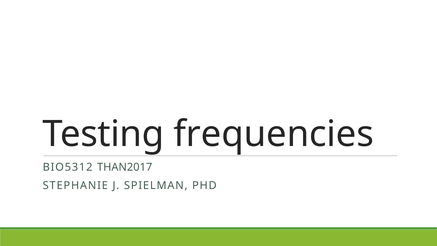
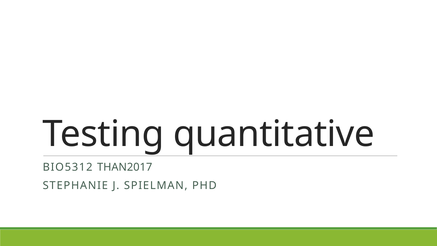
frequencies: frequencies -> quantitative
